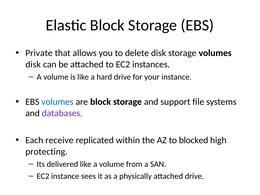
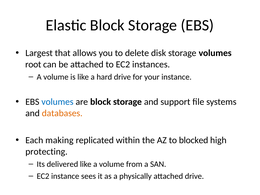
Private: Private -> Largest
disk at (33, 64): disk -> root
databases colour: purple -> orange
receive: receive -> making
